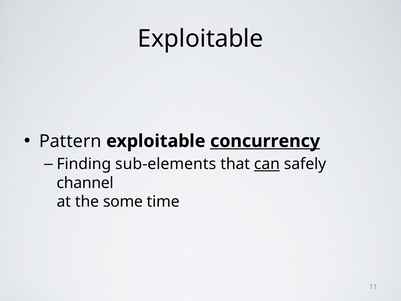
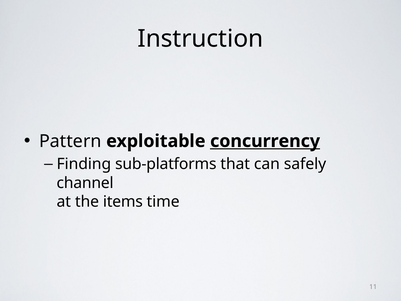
Exploitable at (200, 39): Exploitable -> Instruction
sub-elements: sub-elements -> sub-platforms
can underline: present -> none
some: some -> items
